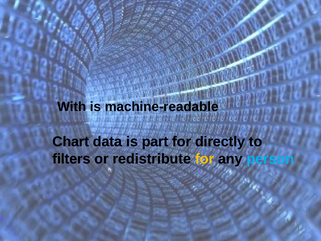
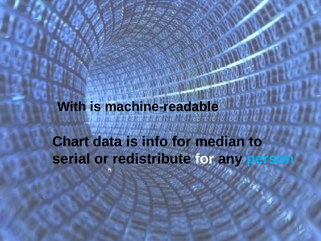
part: part -> info
directly: directly -> median
filters: filters -> serial
for at (205, 159) colour: yellow -> white
